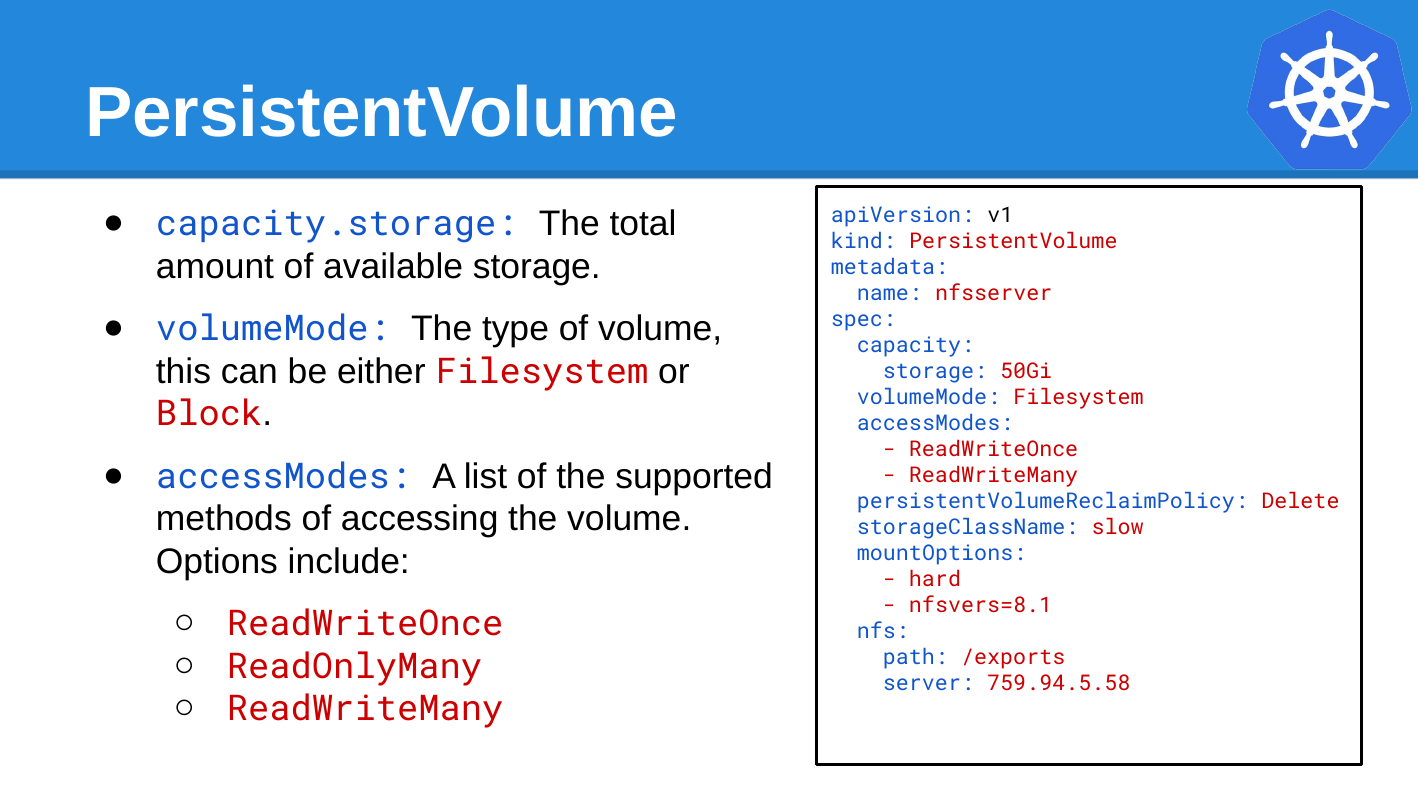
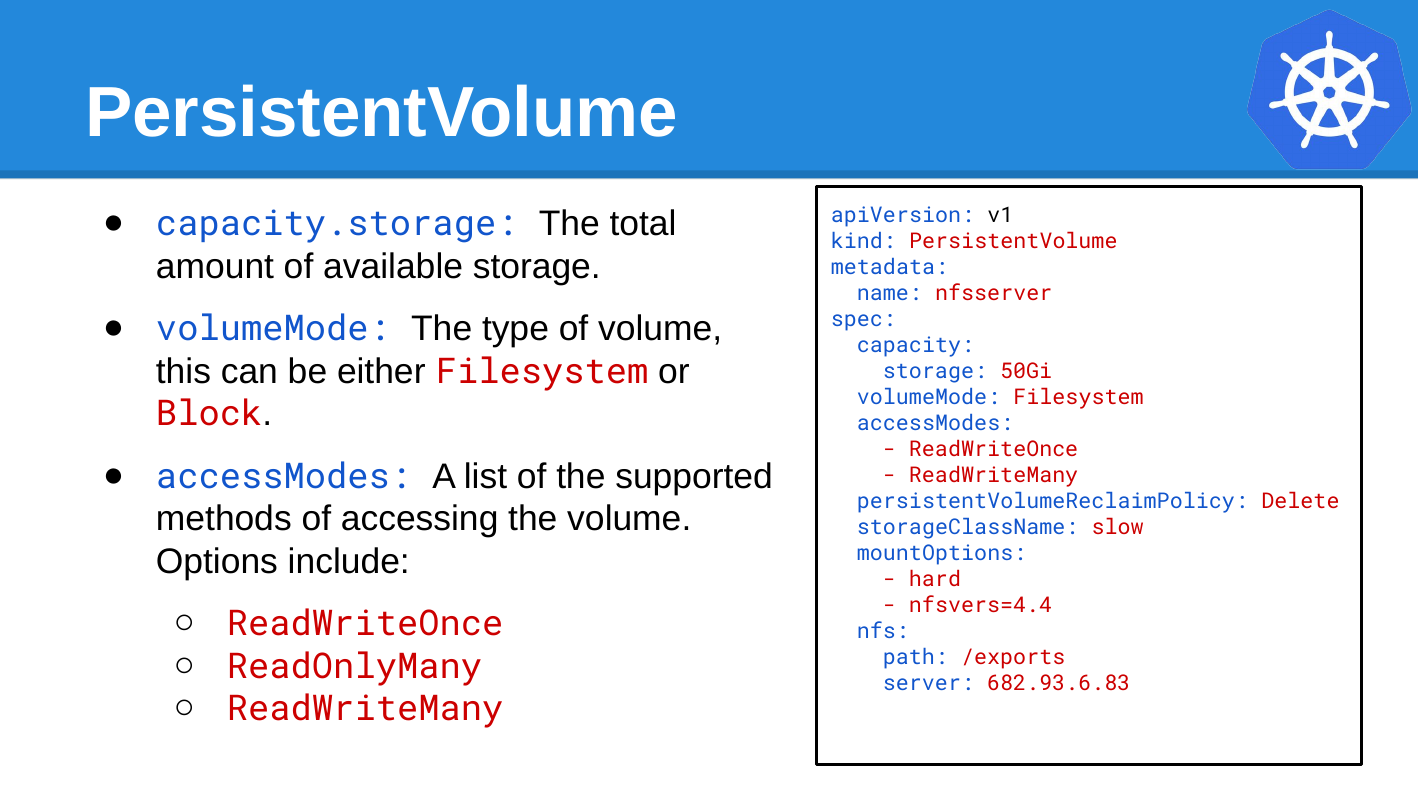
nfsvers=8.1: nfsvers=8.1 -> nfsvers=4.4
759.94.5.58: 759.94.5.58 -> 682.93.6.83
